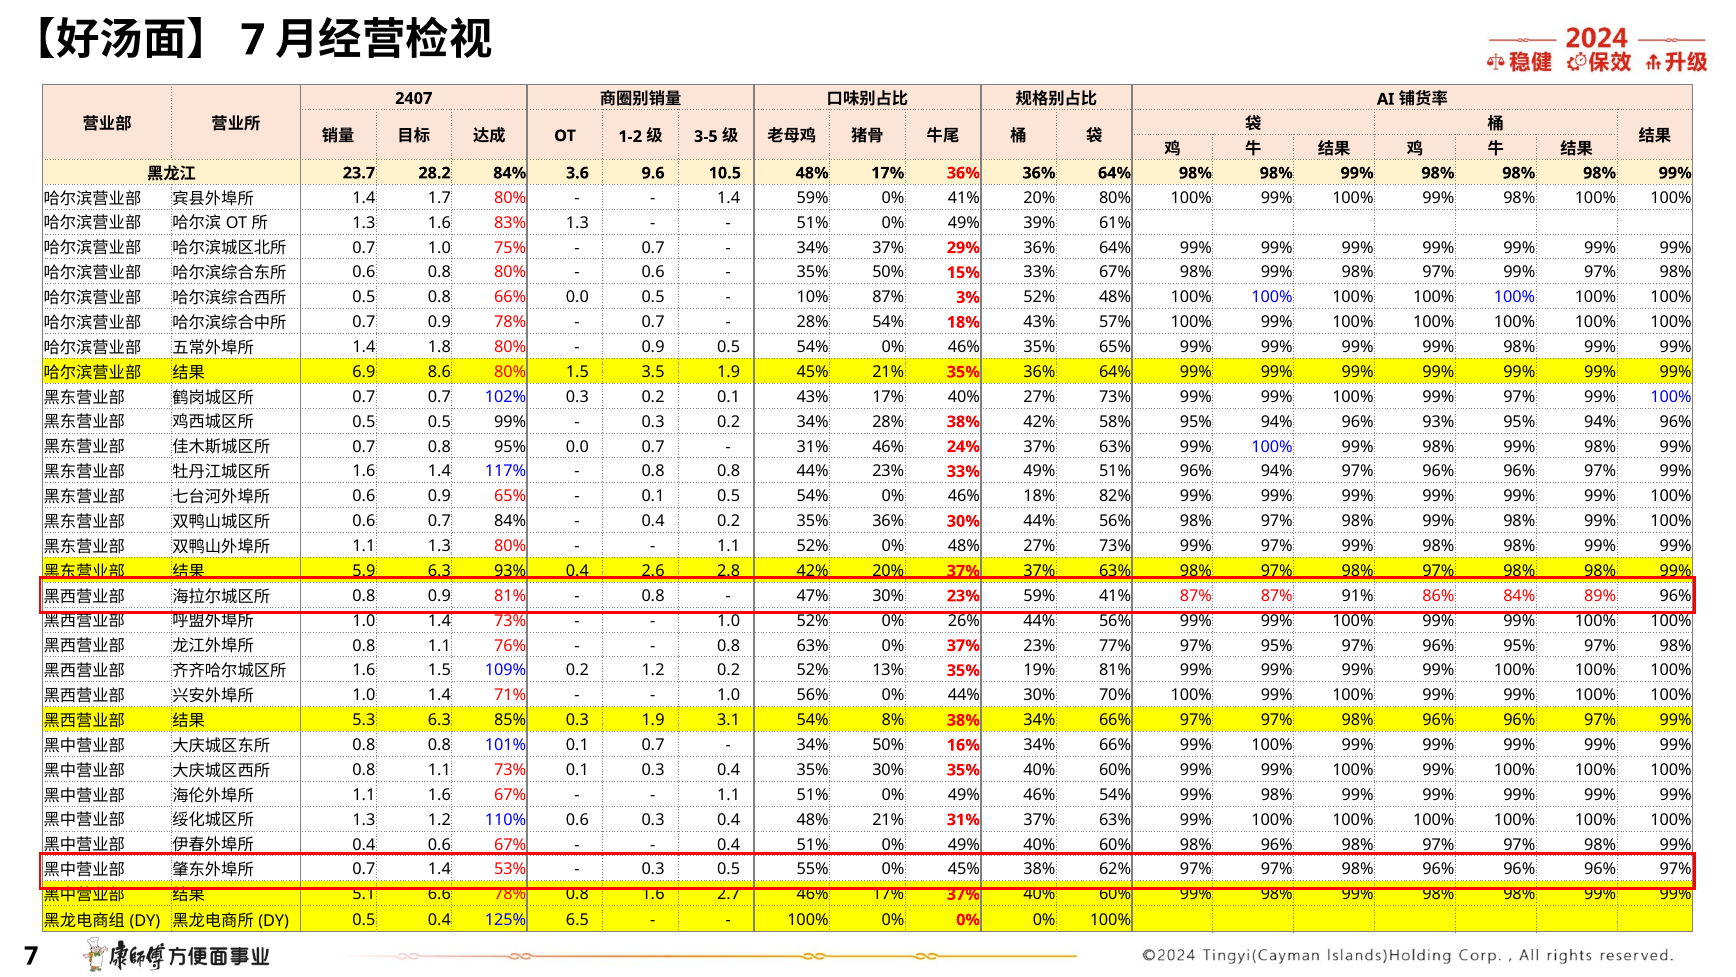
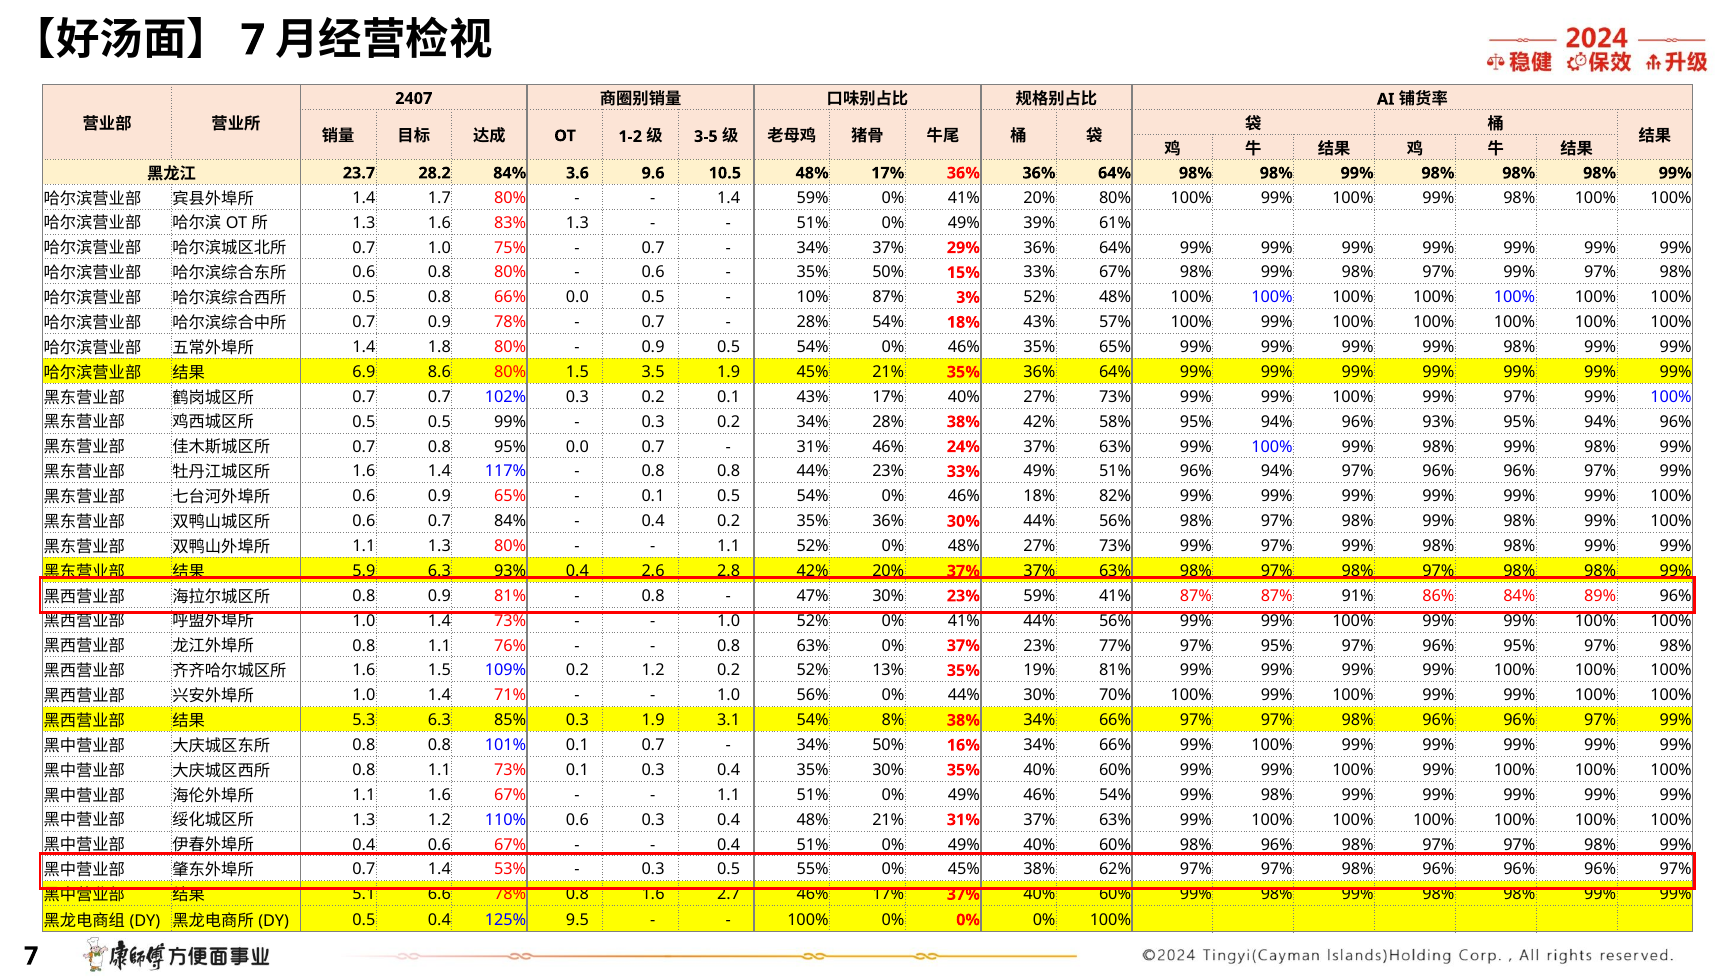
52% 0% 26%: 26% -> 41%
6.5: 6.5 -> 9.5
